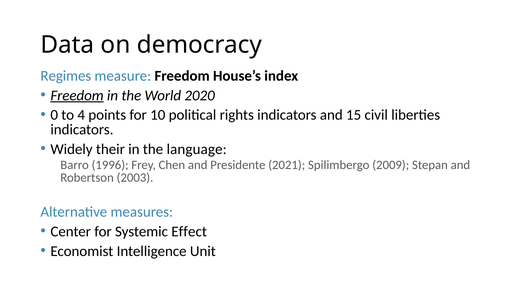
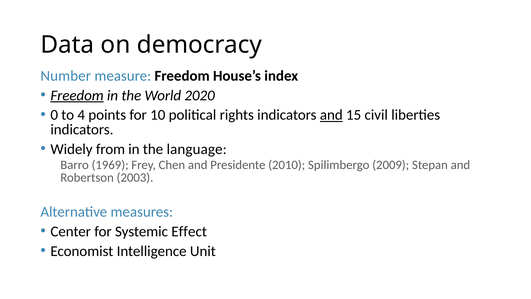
Regimes: Regimes -> Number
and at (331, 115) underline: none -> present
their: their -> from
1996: 1996 -> 1969
2021: 2021 -> 2010
